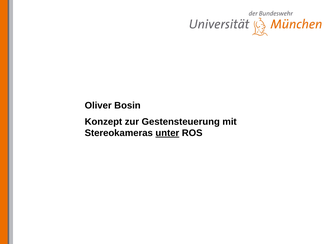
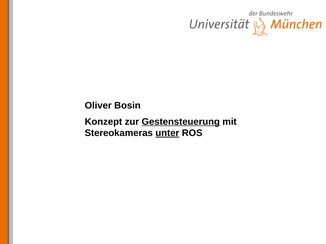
Gestensteuerung underline: none -> present
